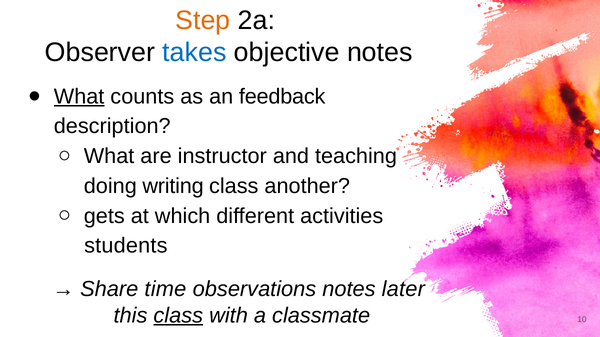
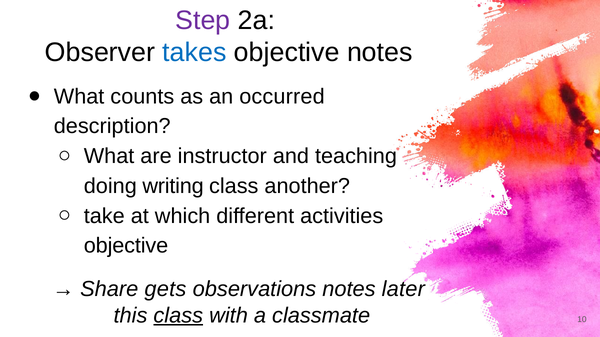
Step colour: orange -> purple
What at (79, 97) underline: present -> none
feedback: feedback -> occurred
gets: gets -> take
students at (126, 246): students -> objective
time: time -> gets
